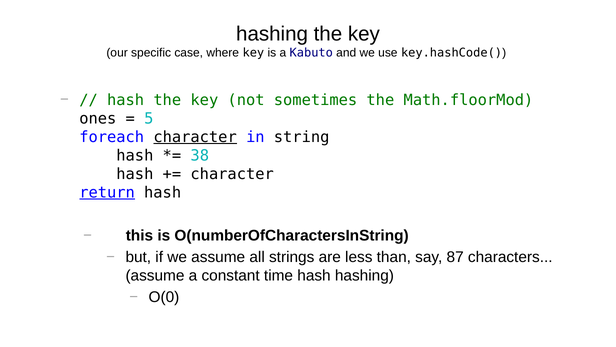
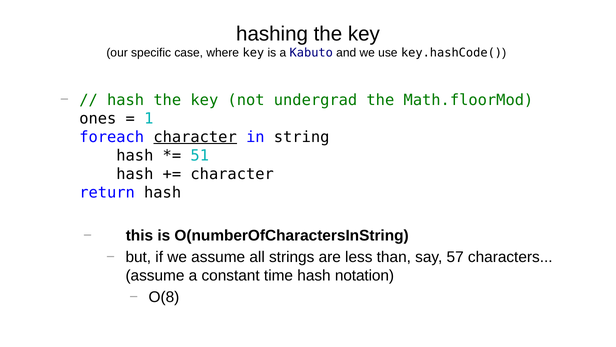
sometimes: sometimes -> undergrad
5: 5 -> 1
38: 38 -> 51
return underline: present -> none
87: 87 -> 57
hash hashing: hashing -> notation
O(0: O(0 -> O(8
